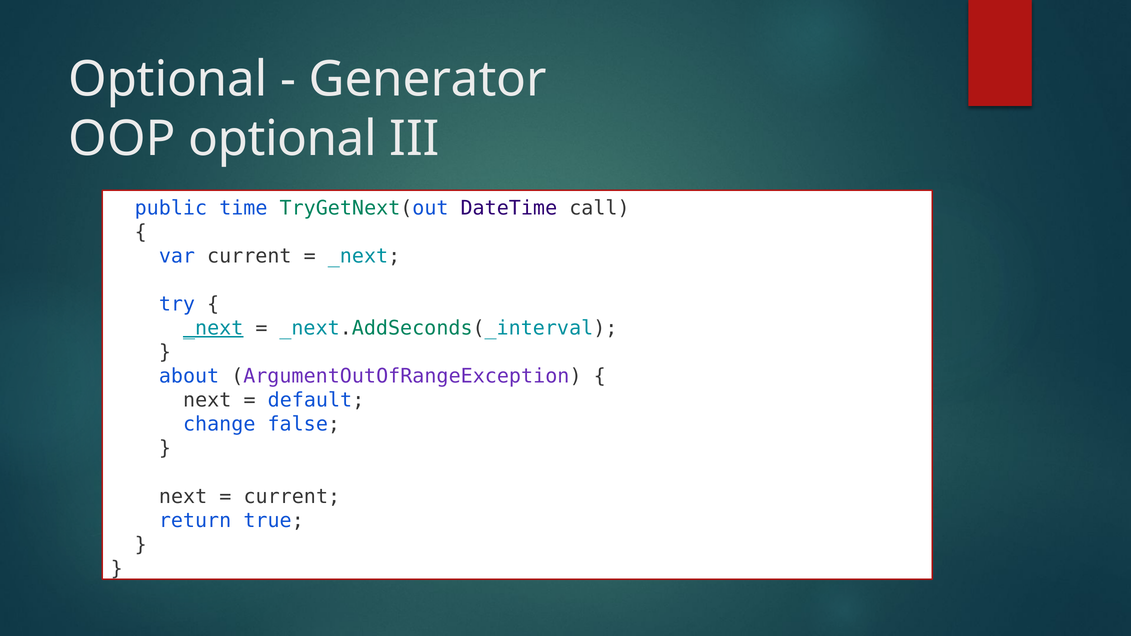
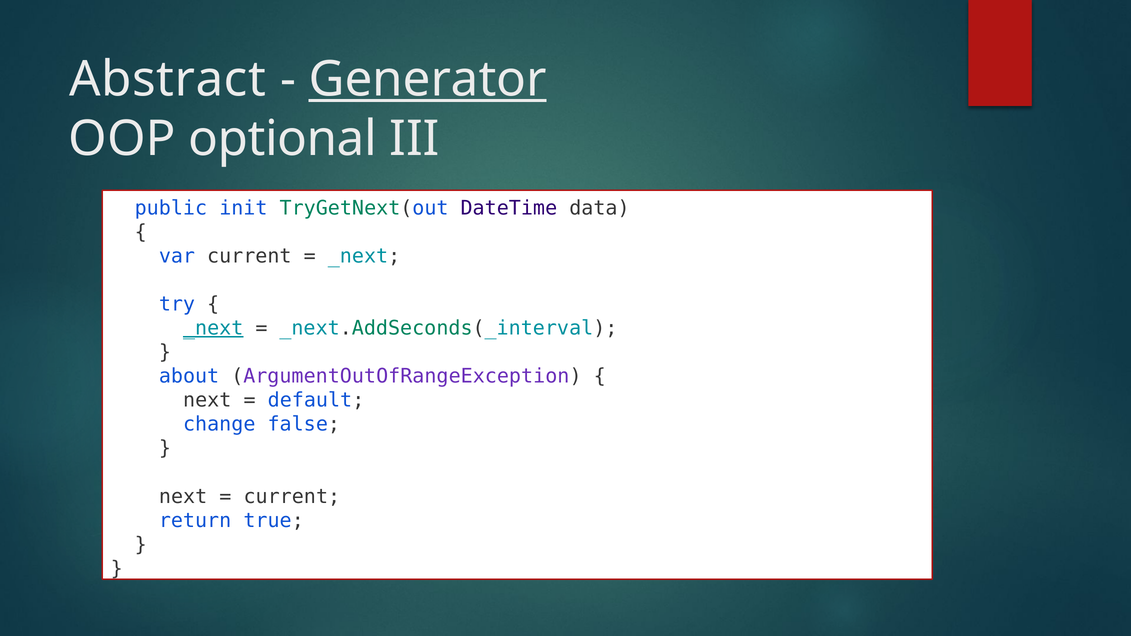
Optional at (168, 79): Optional -> Abstract
Generator underline: none -> present
time: time -> init
call: call -> data
